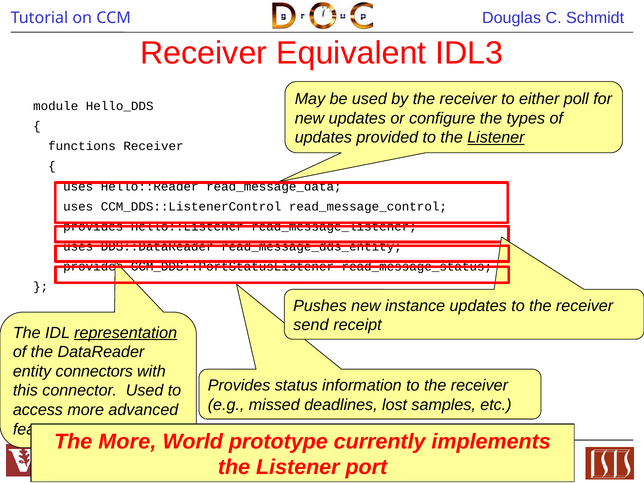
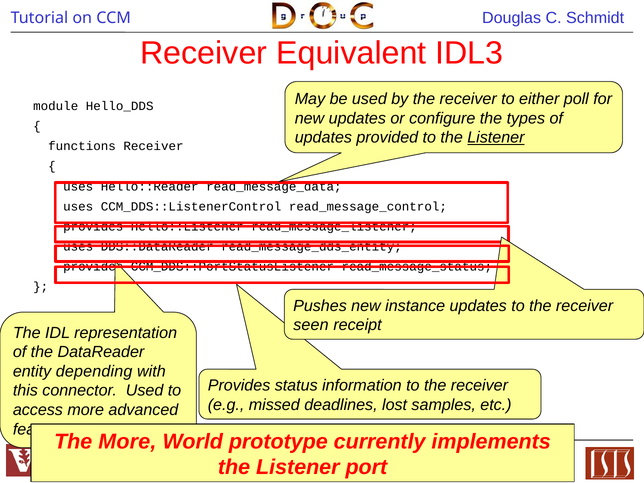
send: send -> seen
representation underline: present -> none
connectors: connectors -> depending
